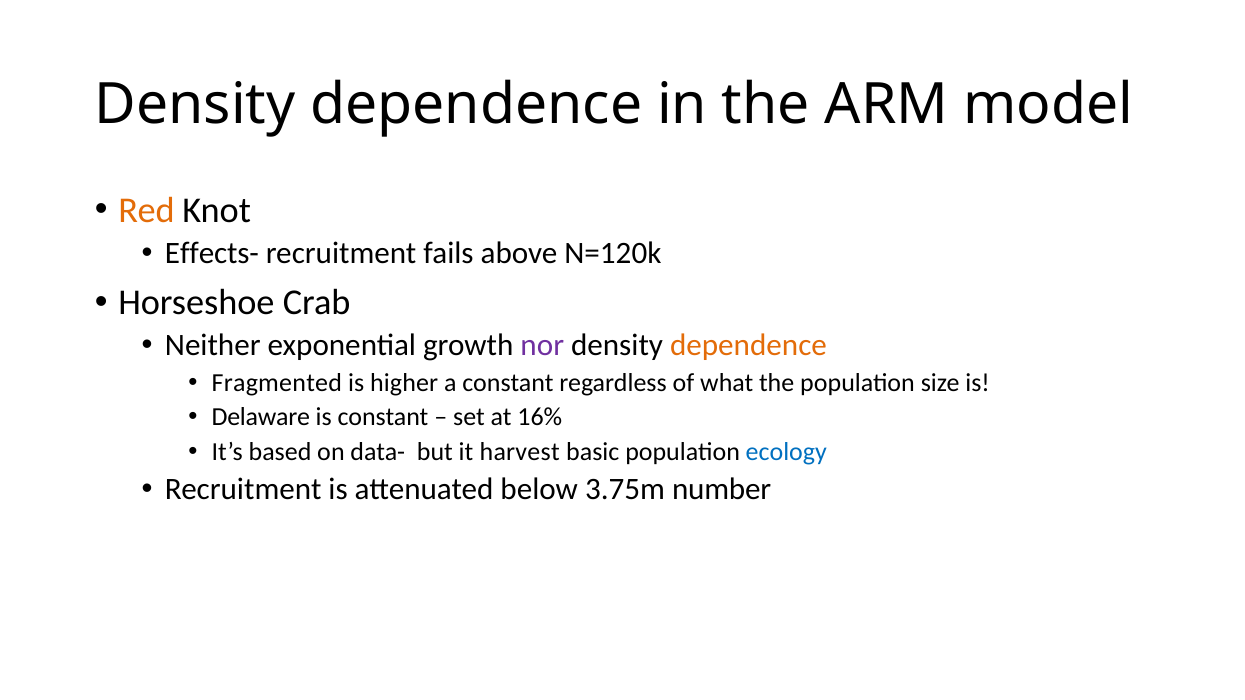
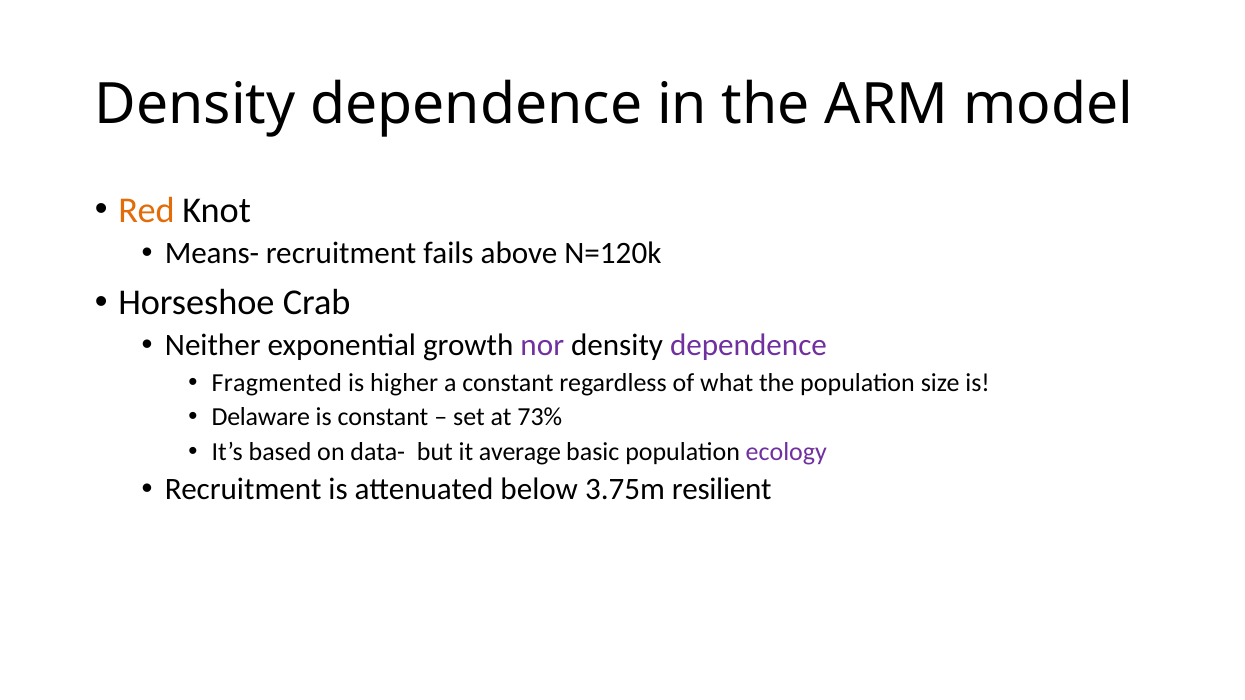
Effects-: Effects- -> Means-
dependence at (748, 346) colour: orange -> purple
16%: 16% -> 73%
harvest: harvest -> average
ecology colour: blue -> purple
number: number -> resilient
